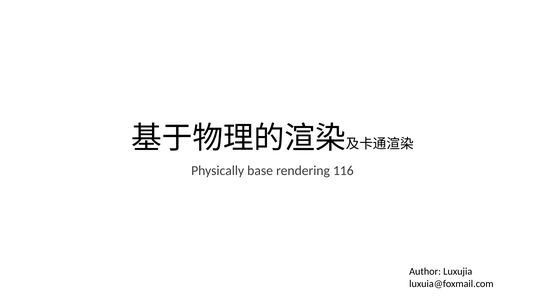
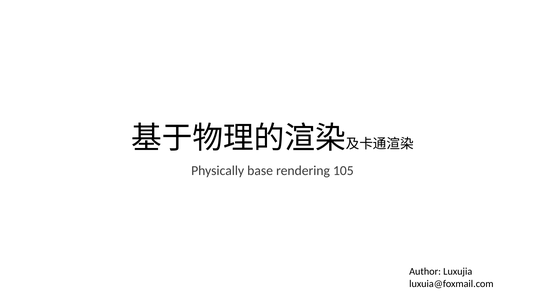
116: 116 -> 105
